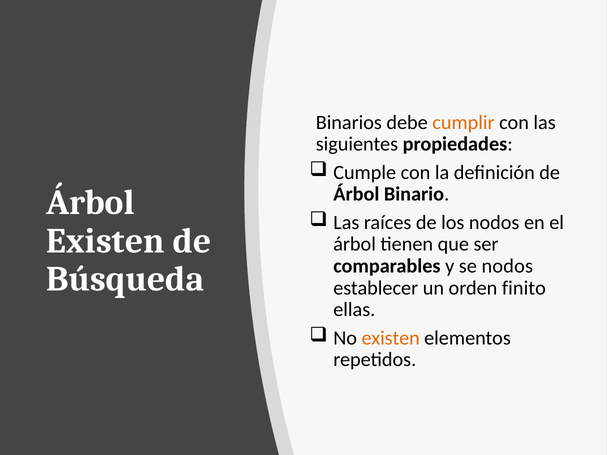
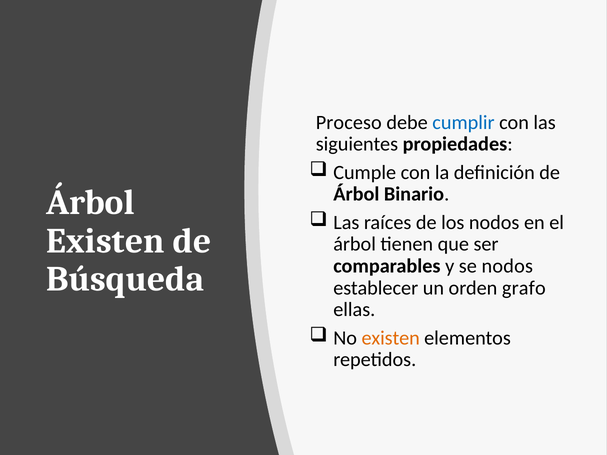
Binarios: Binarios -> Proceso
cumplir colour: orange -> blue
finito: finito -> grafo
